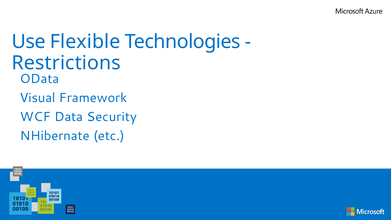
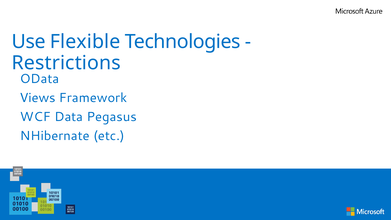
Visual: Visual -> Views
Security: Security -> Pegasus
